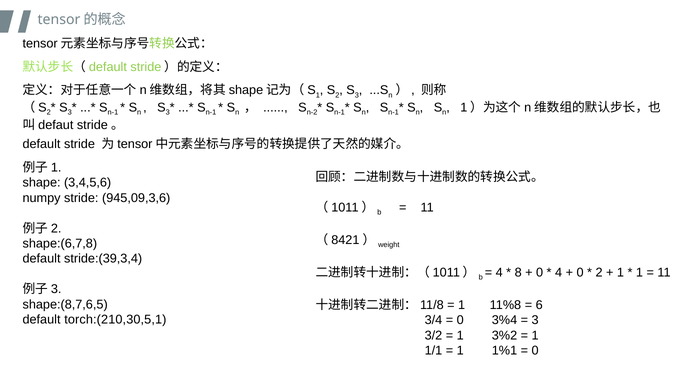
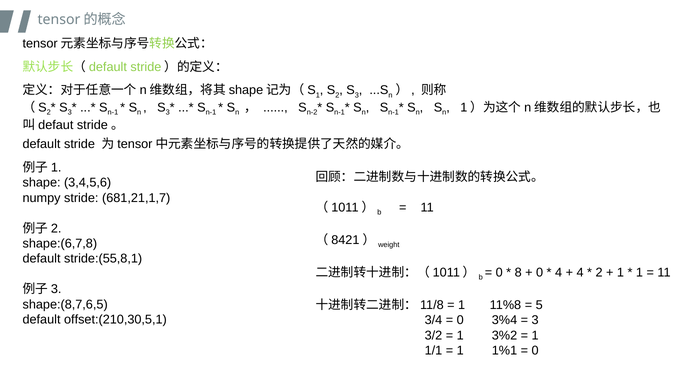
945,09,3,6: 945,09,3,6 -> 681,21,1,7
stride:(39,3,4: stride:(39,3,4 -> stride:(55,8,1
4 at (499, 273): 4 -> 0
0 at (580, 273): 0 -> 4
6: 6 -> 5
torch:(210,30,5,1: torch:(210,30,5,1 -> offset:(210,30,5,1
